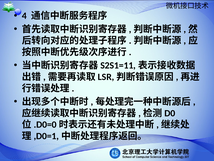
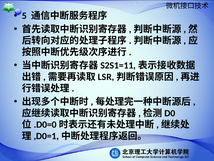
4: 4 -> 5
